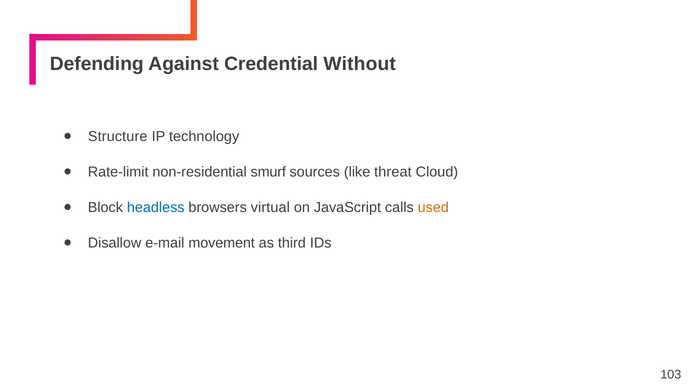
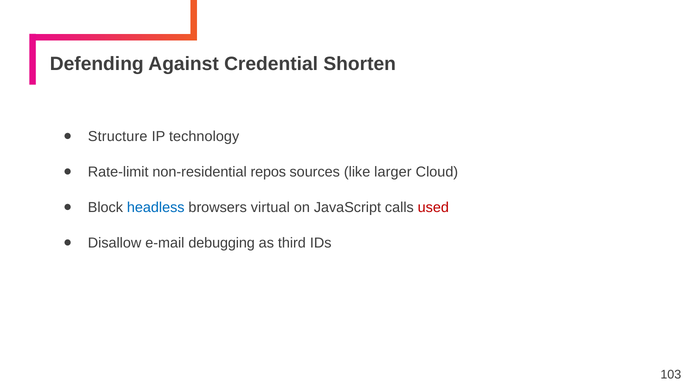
Without: Without -> Shorten
smurf: smurf -> repos
threat: threat -> larger
used colour: orange -> red
movement: movement -> debugging
